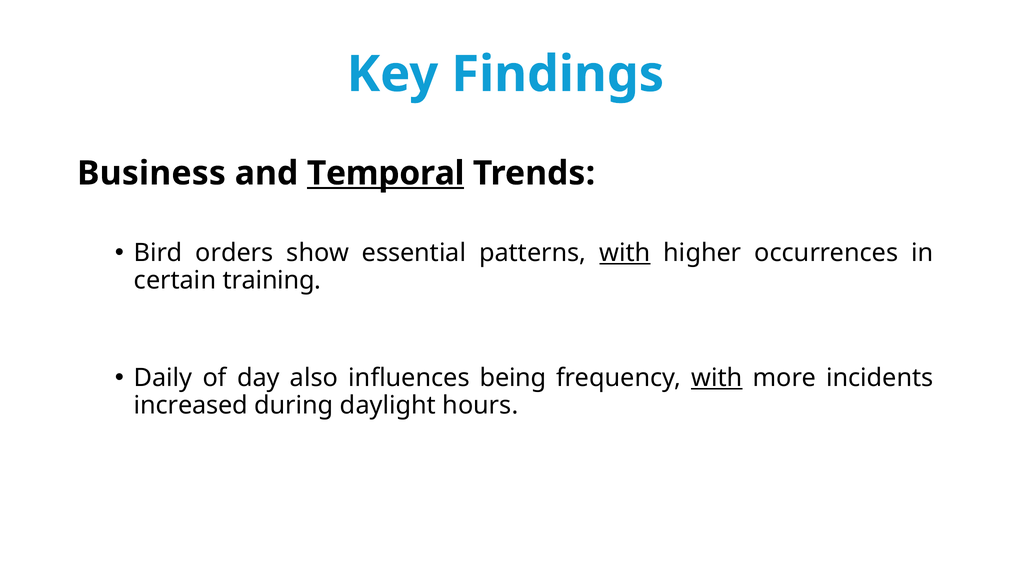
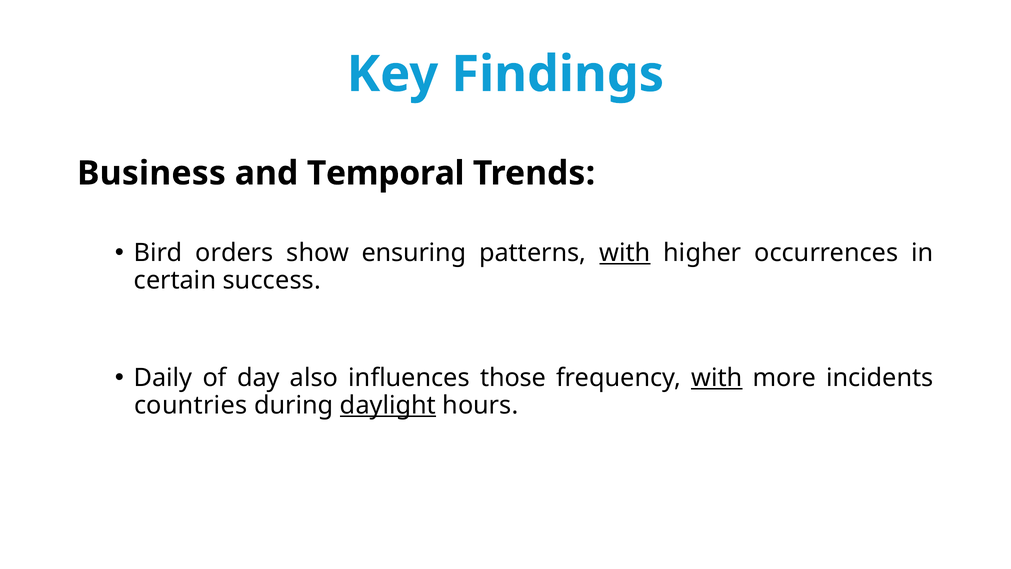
Temporal underline: present -> none
essential: essential -> ensuring
training: training -> success
being: being -> those
increased: increased -> countries
daylight underline: none -> present
